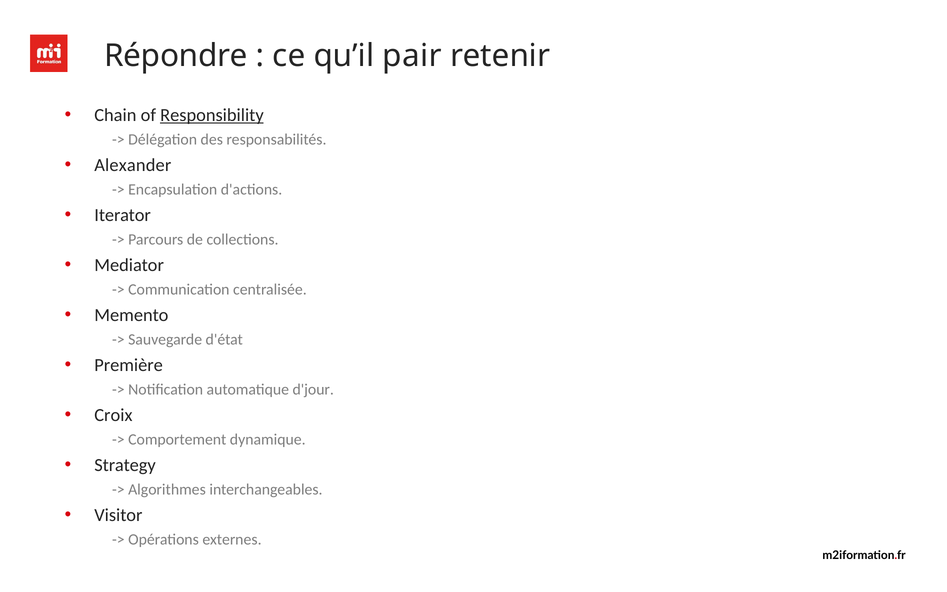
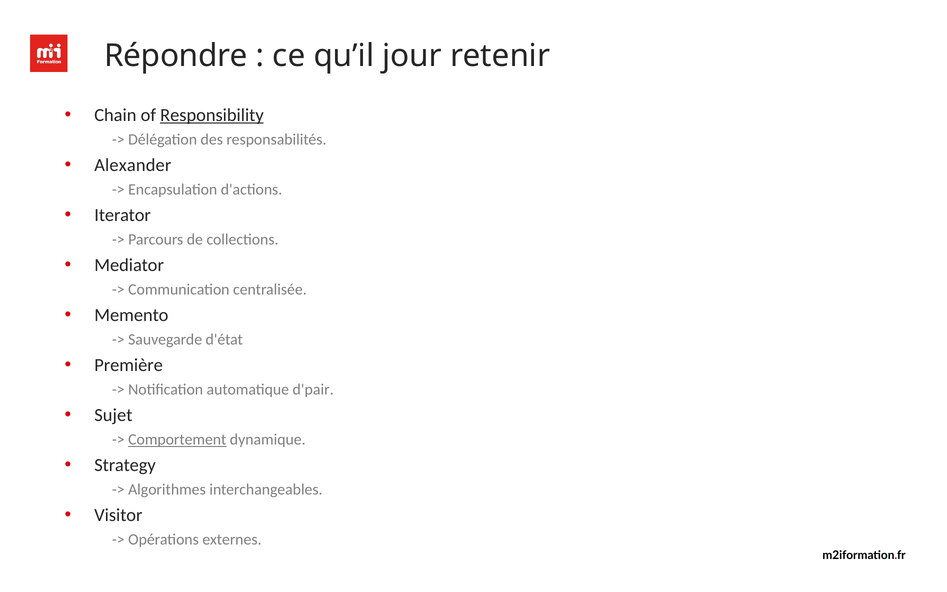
pair: pair -> jour
d'jour: d'jour -> d'pair
Croix: Croix -> Sujet
Comportement underline: none -> present
